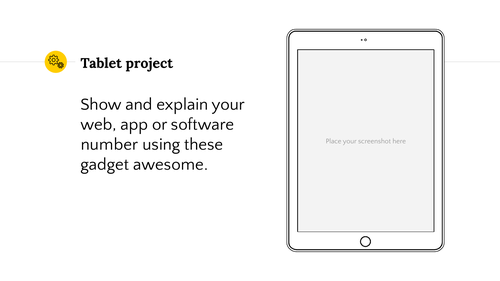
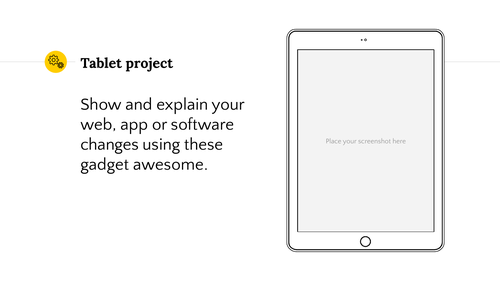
number: number -> changes
